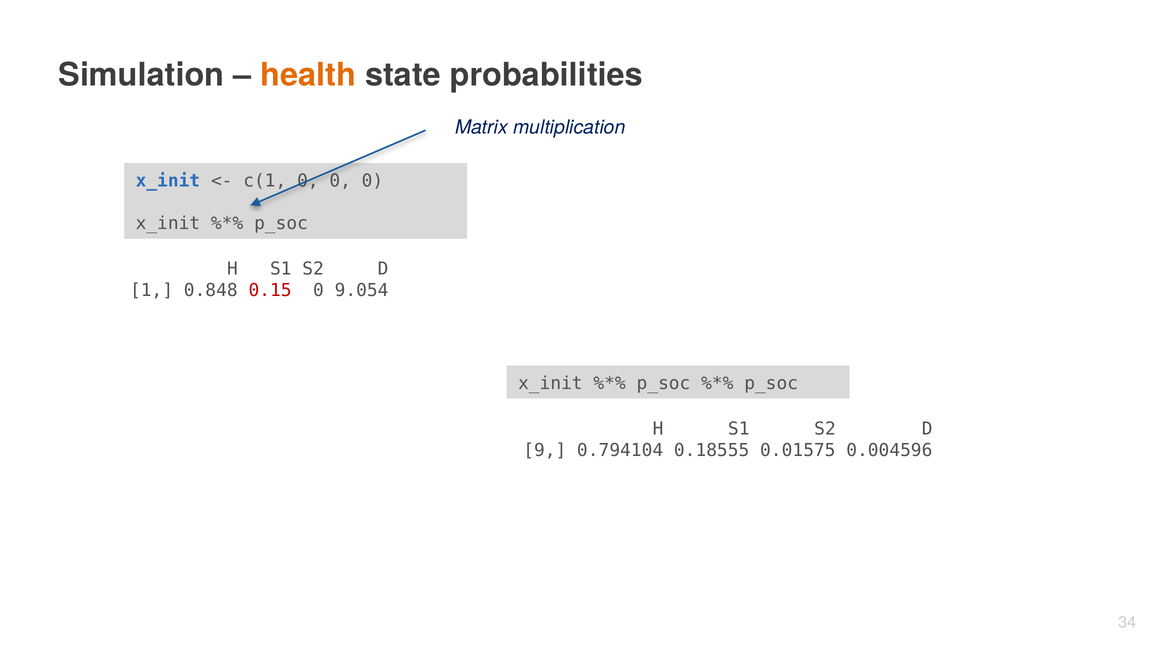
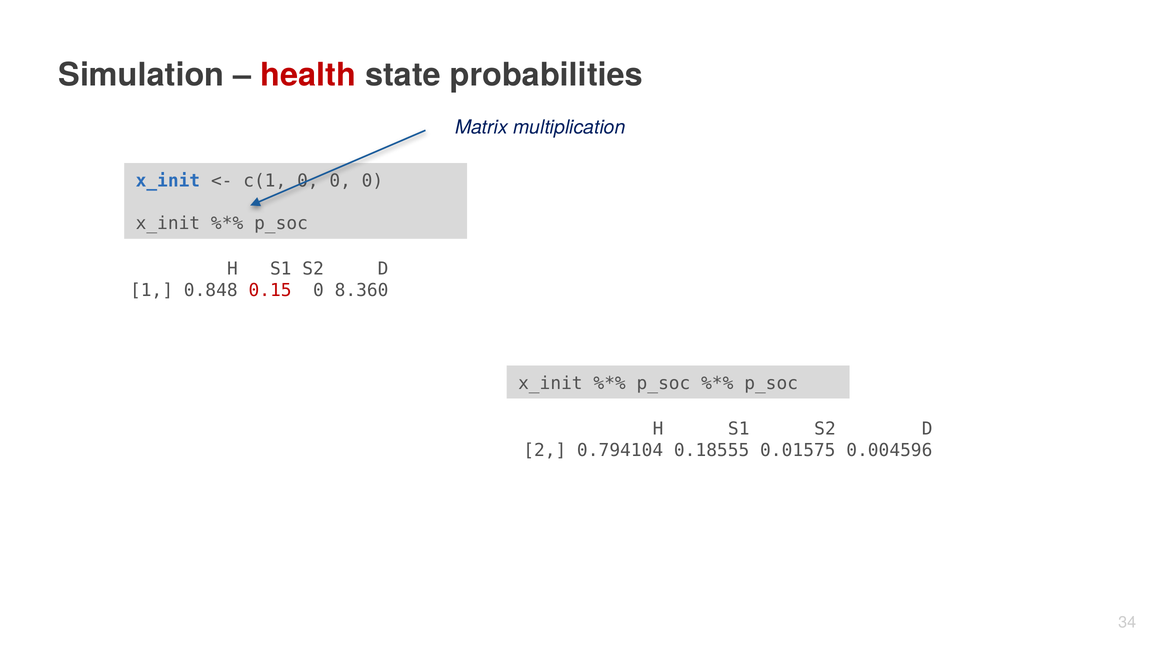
health colour: orange -> red
9.054: 9.054 -> 8.360
9: 9 -> 2
